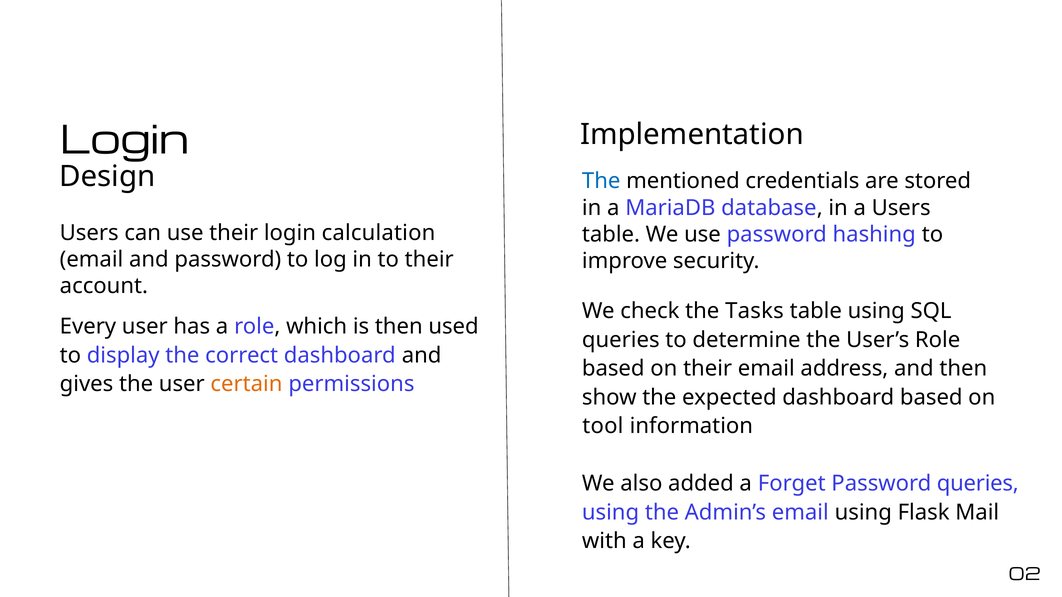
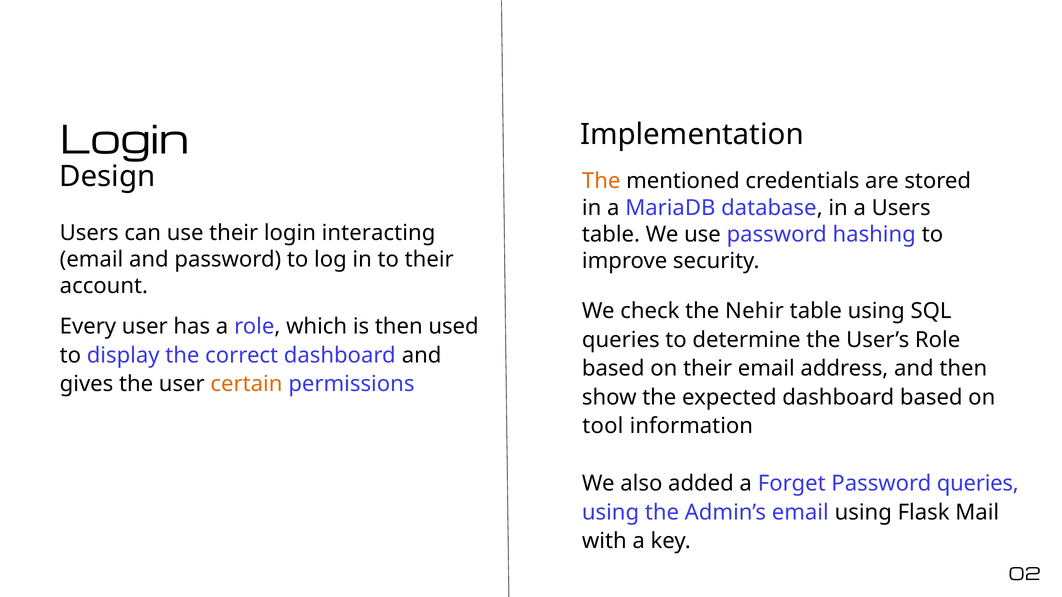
The at (601, 181) colour: blue -> orange
calculation: calculation -> interacting
Tasks: Tasks -> Nehir
